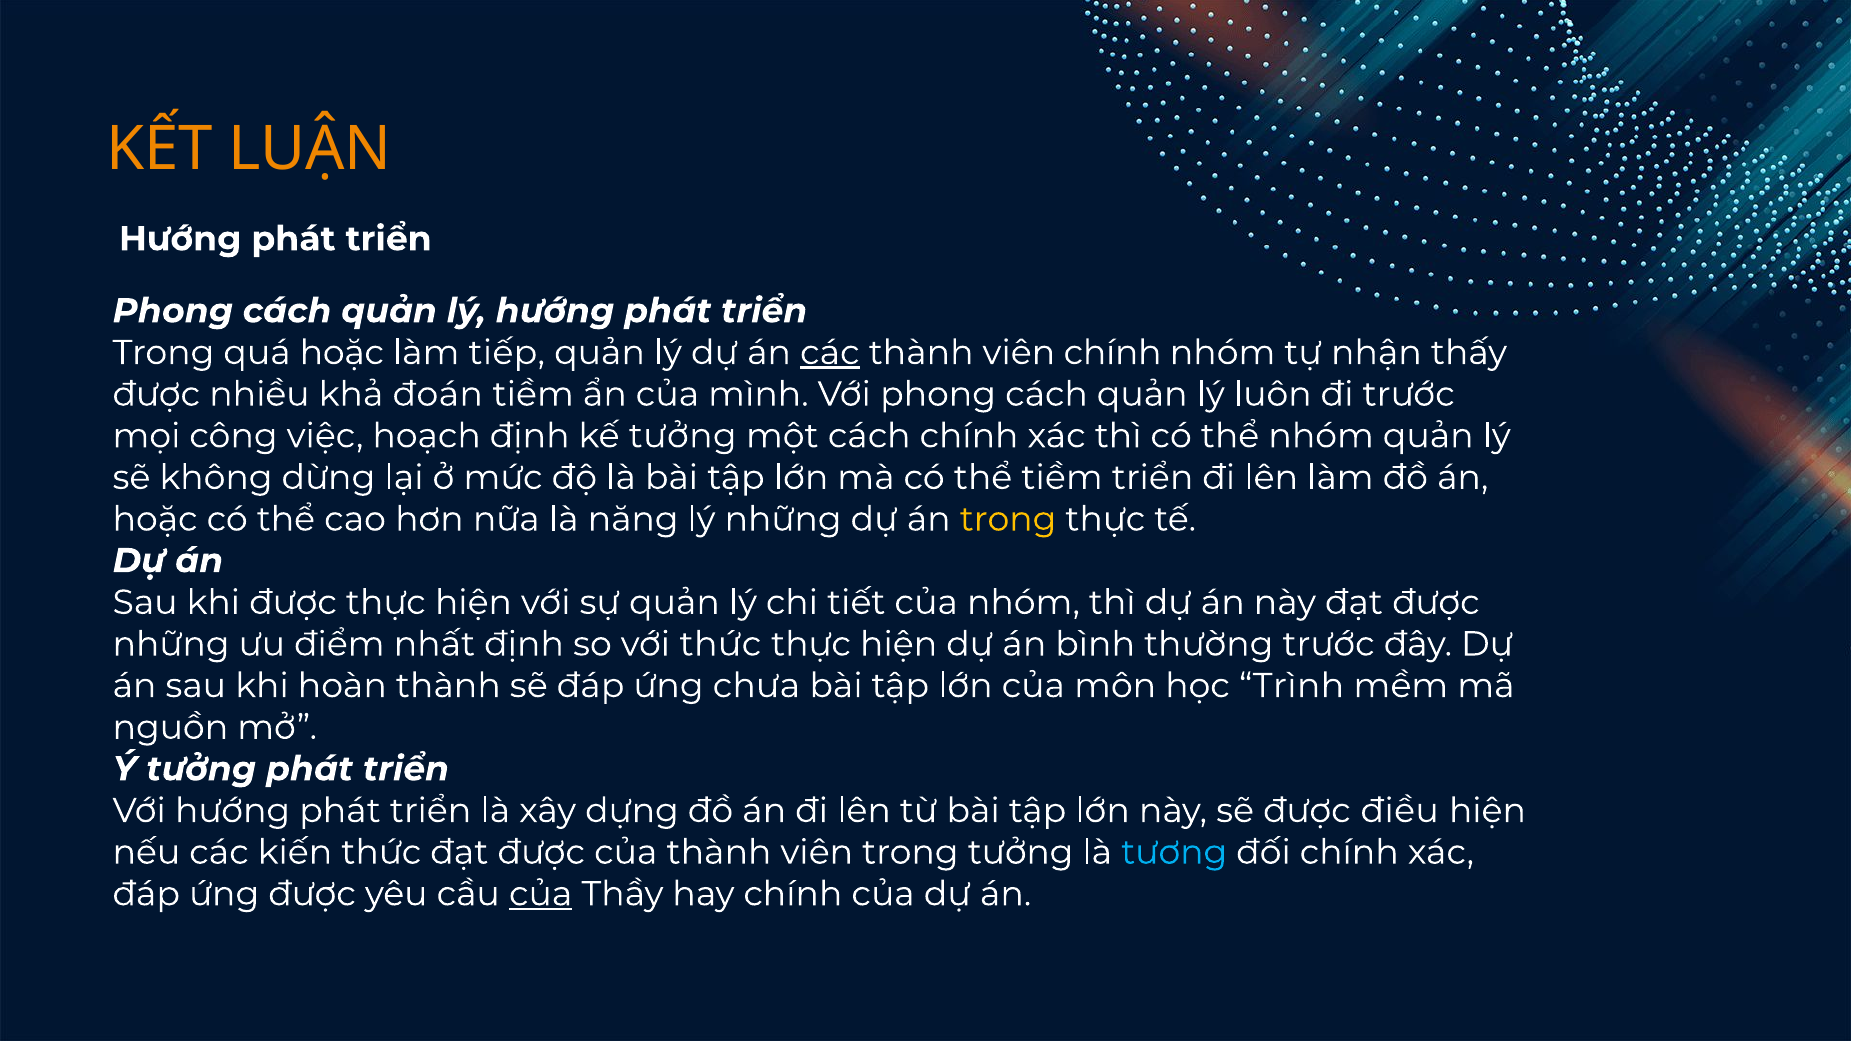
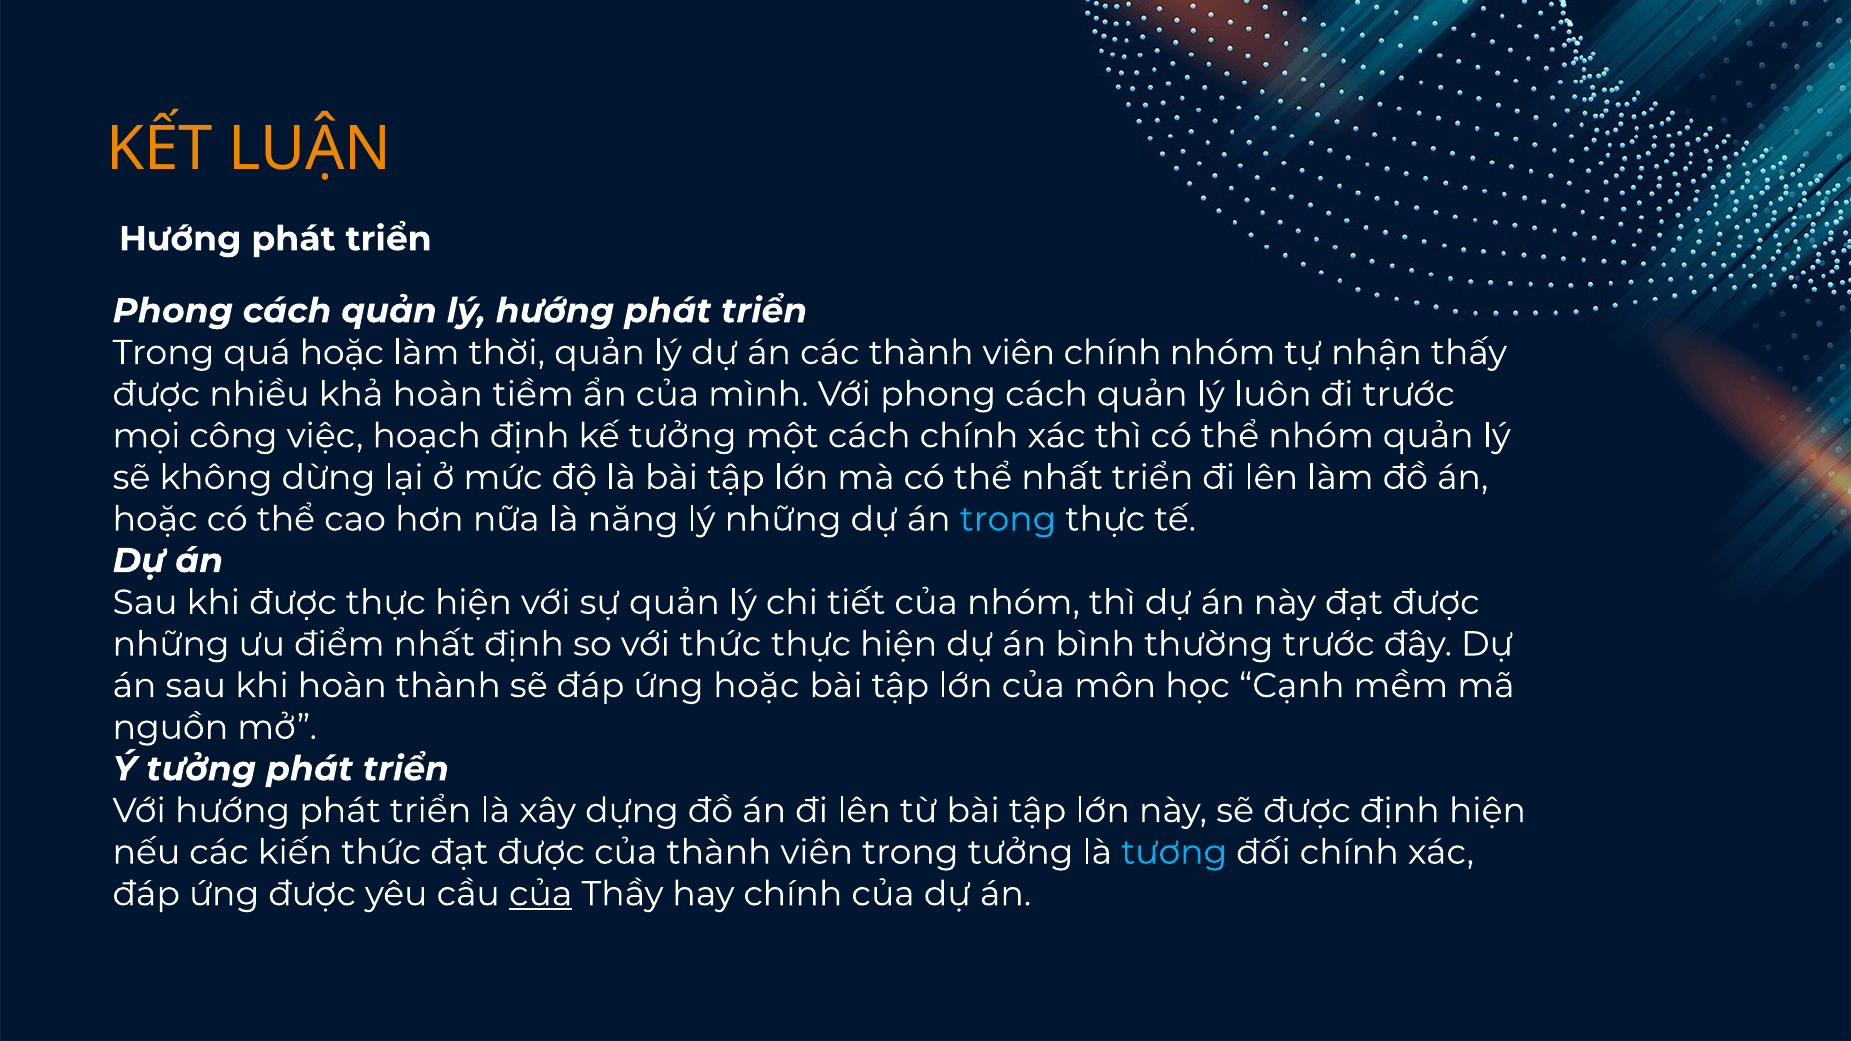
tiếp: tiếp -> thời
các at (830, 353) underline: present -> none
khả đoán: đoán -> hoàn
thể tiềm: tiềm -> nhất
trong at (1008, 519) colour: yellow -> light blue
ứng chưa: chưa -> hoặc
Trình: Trình -> Cạnh
được điều: điều -> định
